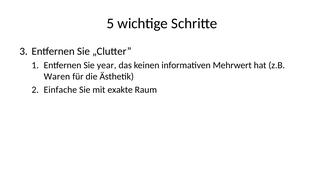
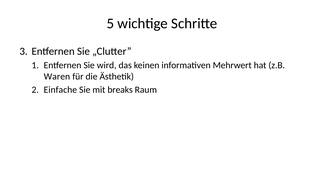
year: year -> wird
exakte: exakte -> breaks
